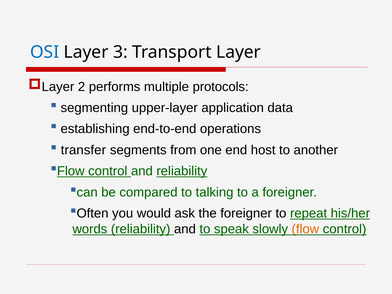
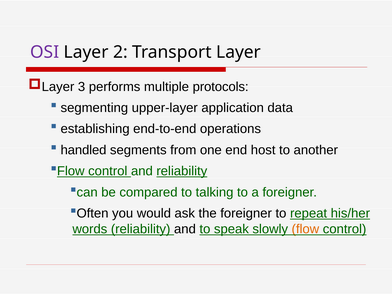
OSI colour: blue -> purple
3: 3 -> 2
2: 2 -> 3
transfer: transfer -> handled
